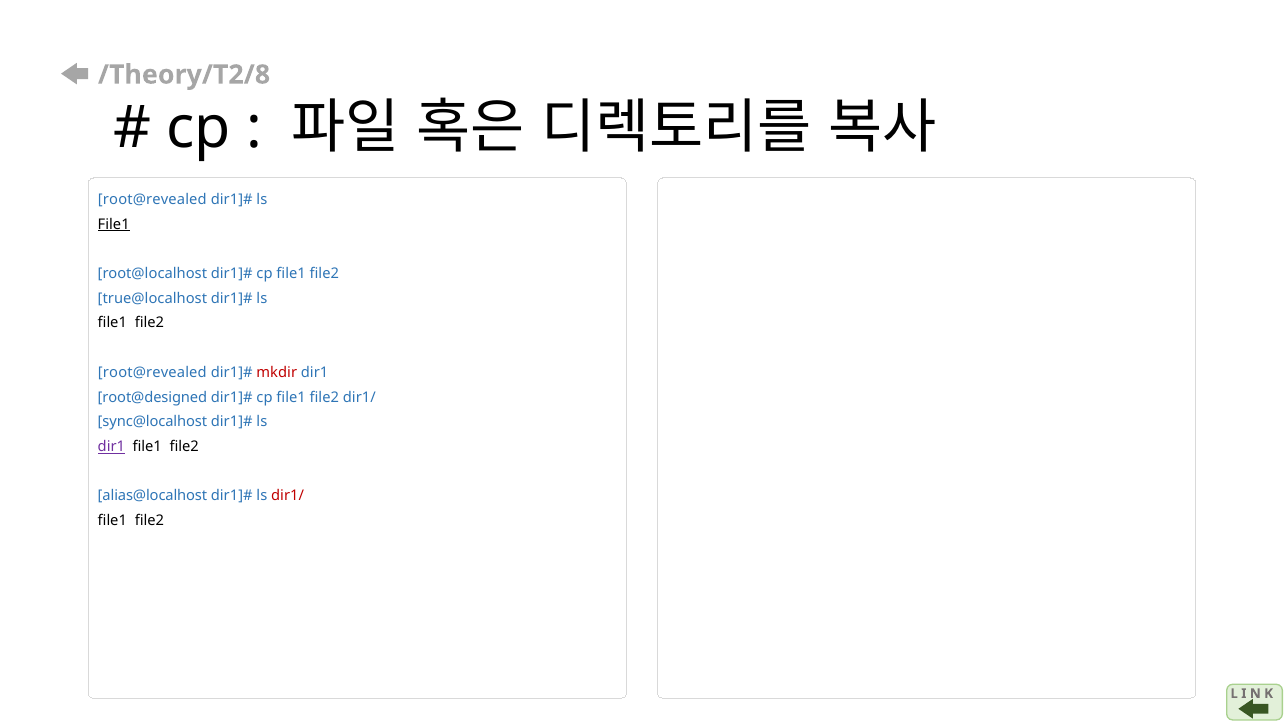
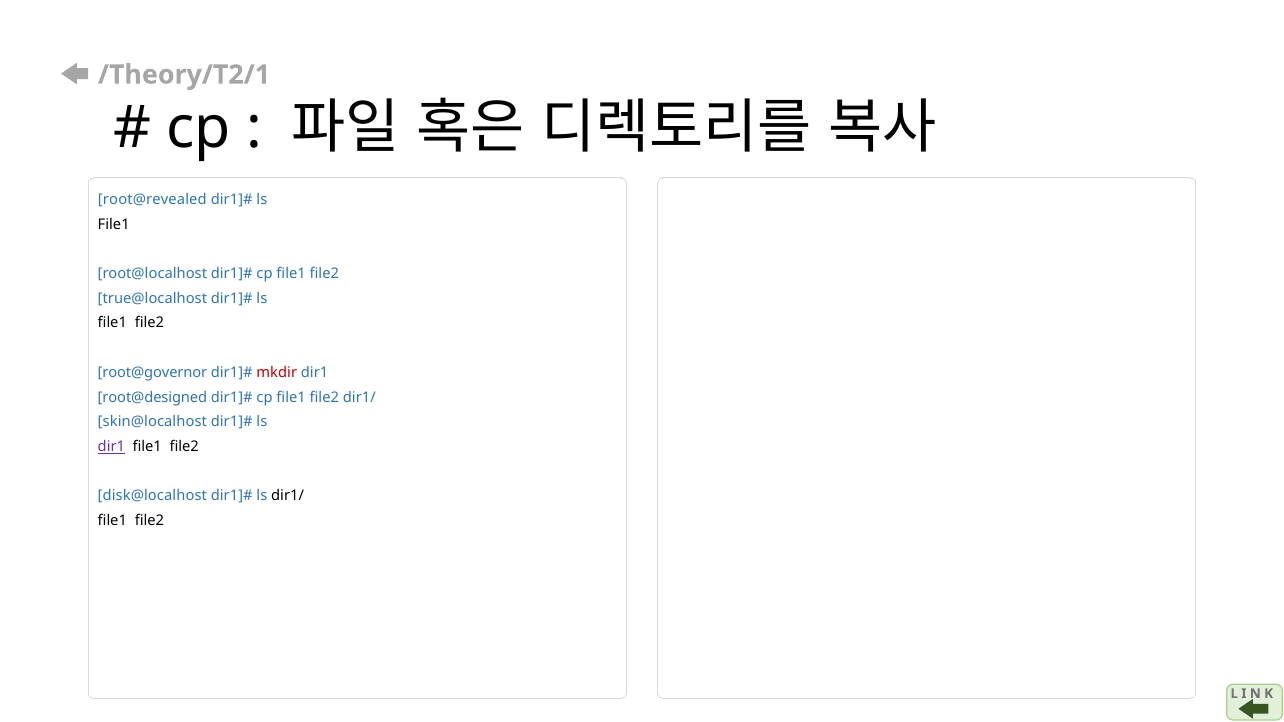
/Theory/T2/8: /Theory/T2/8 -> /Theory/T2/1
File1 at (114, 224) underline: present -> none
root@revealed at (152, 373): root@revealed -> root@governor
sync@localhost: sync@localhost -> skin@localhost
alias@localhost: alias@localhost -> disk@localhost
dir1/ at (288, 496) colour: red -> black
